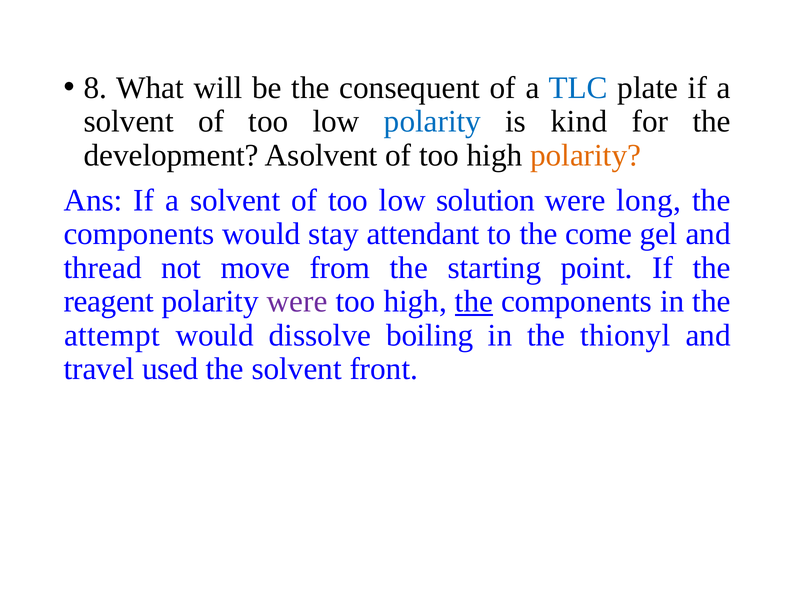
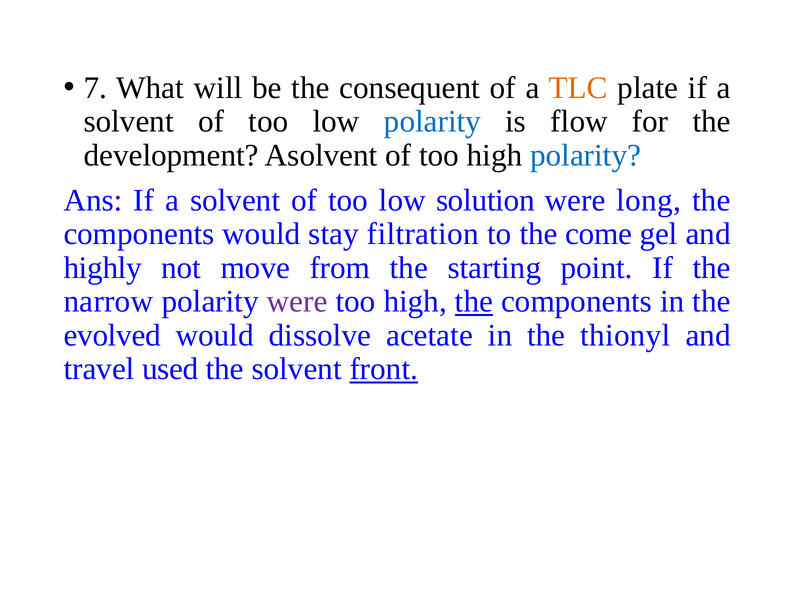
8: 8 -> 7
TLC colour: blue -> orange
kind: kind -> flow
polarity at (586, 155) colour: orange -> blue
attendant: attendant -> filtration
thread: thread -> highly
reagent: reagent -> narrow
attempt: attempt -> evolved
boiling: boiling -> acetate
front underline: none -> present
